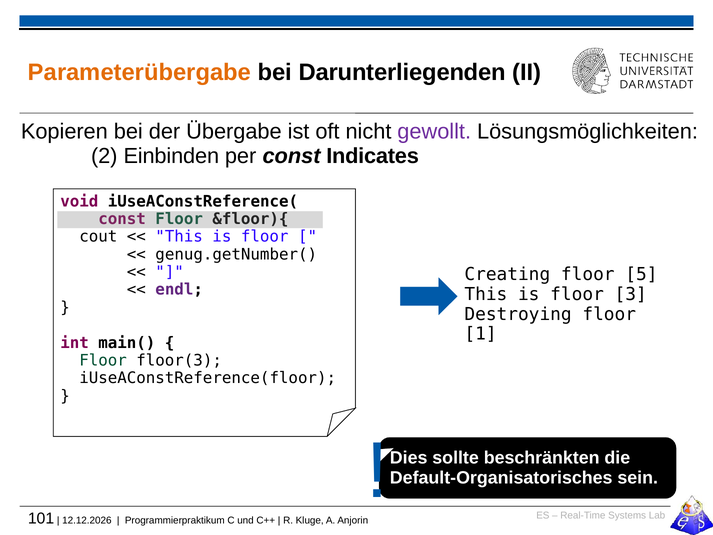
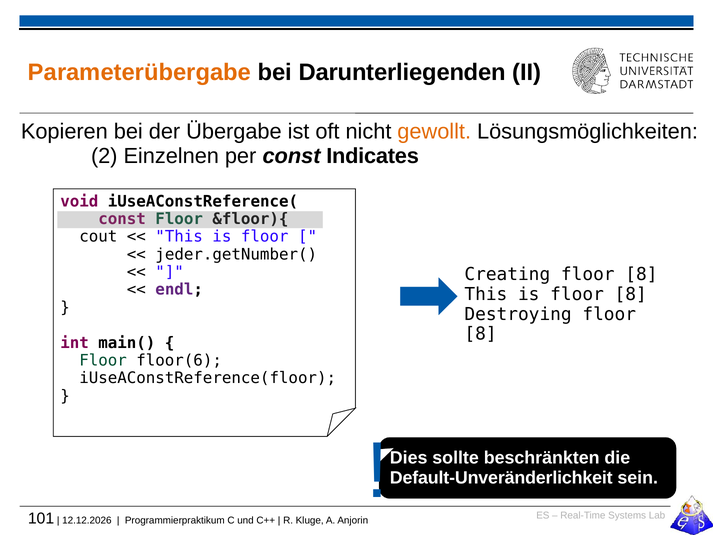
gewollt colour: purple -> orange
Einbinden: Einbinden -> Einzelnen
genug.getNumber(: genug.getNumber( -> jeder.getNumber(
Creating floor 5: 5 -> 8
is floor 3: 3 -> 8
1 at (481, 334): 1 -> 8
floor(3: floor(3 -> floor(6
Default-Organisatorisches: Default-Organisatorisches -> Default-Unveränderlichkeit
